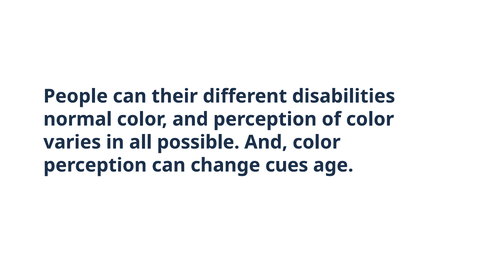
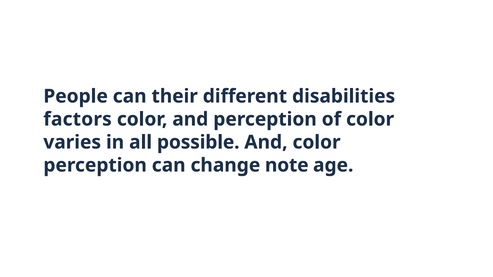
normal: normal -> factors
cues: cues -> note
